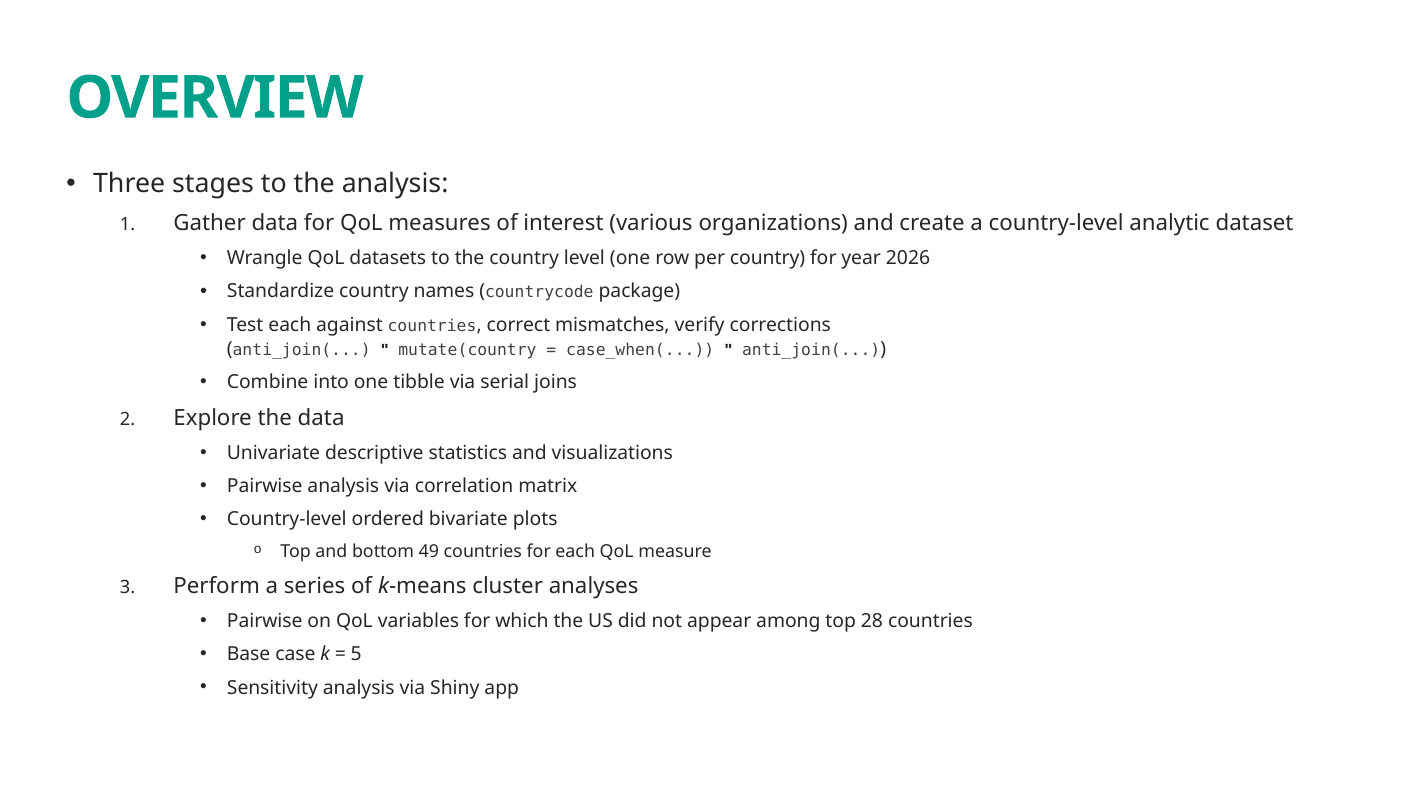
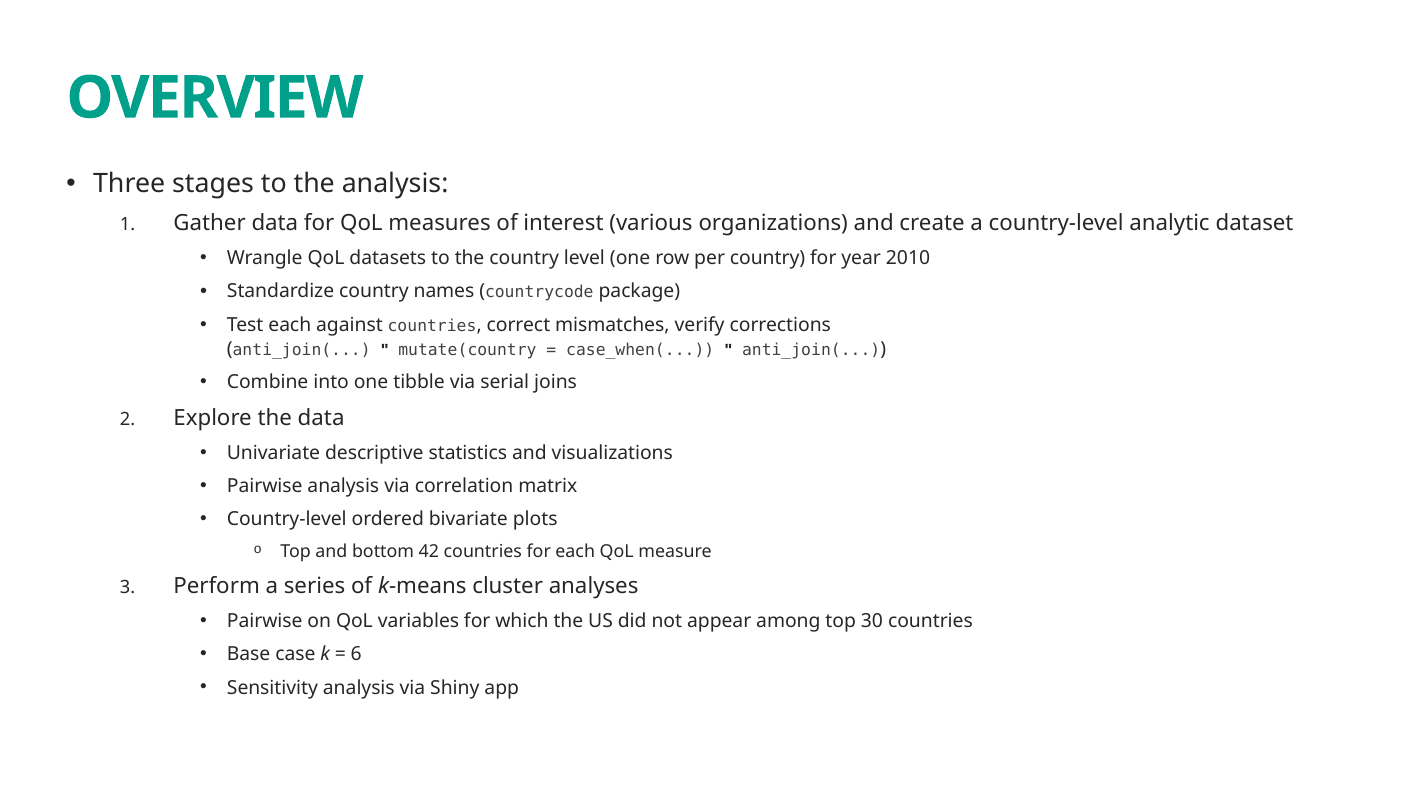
2026: 2026 -> 2010
49: 49 -> 42
28: 28 -> 30
5: 5 -> 6
